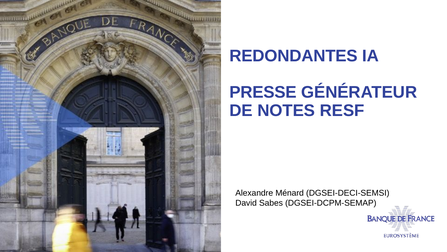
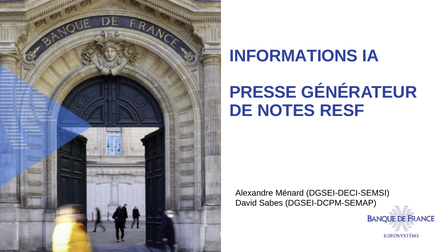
REDONDANTES: REDONDANTES -> INFORMATIONS
